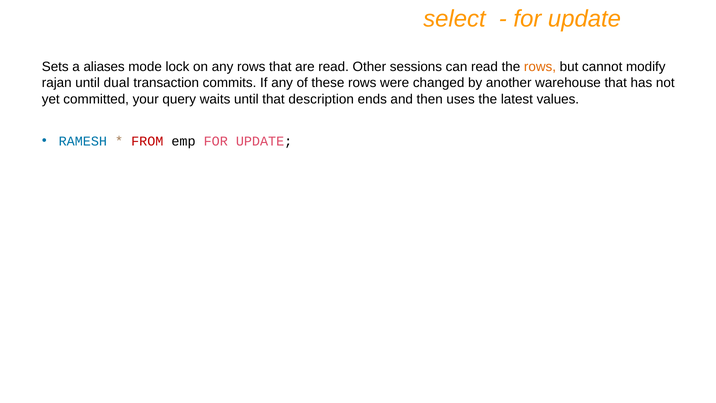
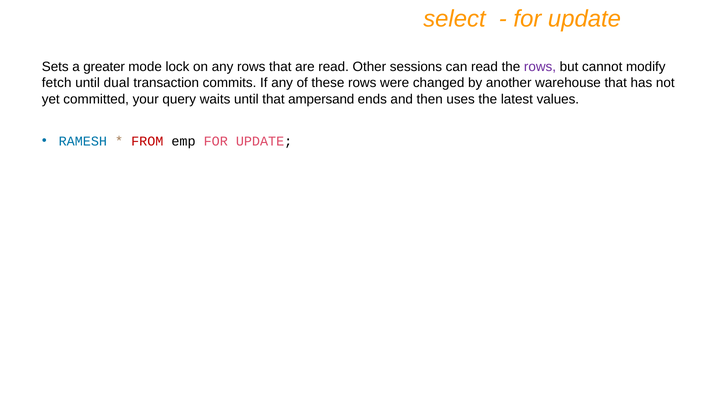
aliases: aliases -> greater
rows at (540, 67) colour: orange -> purple
rajan: rajan -> fetch
description: description -> ampersand
